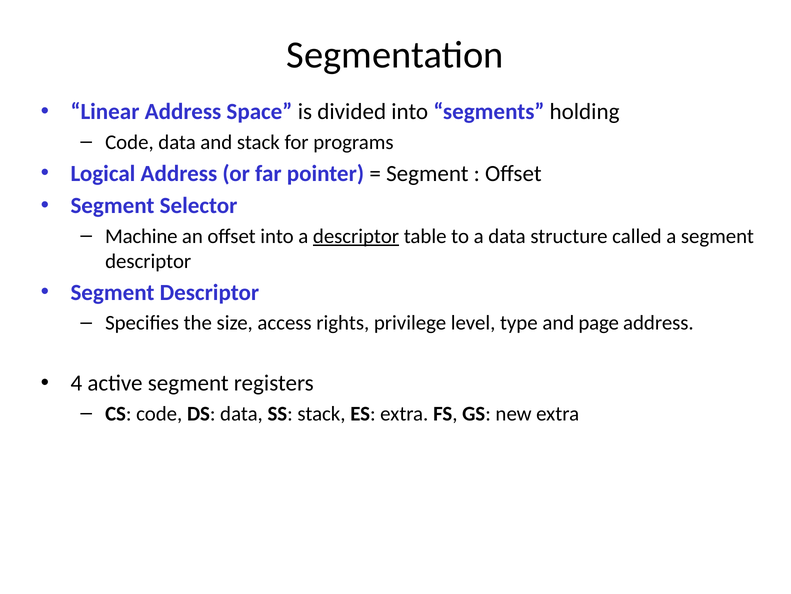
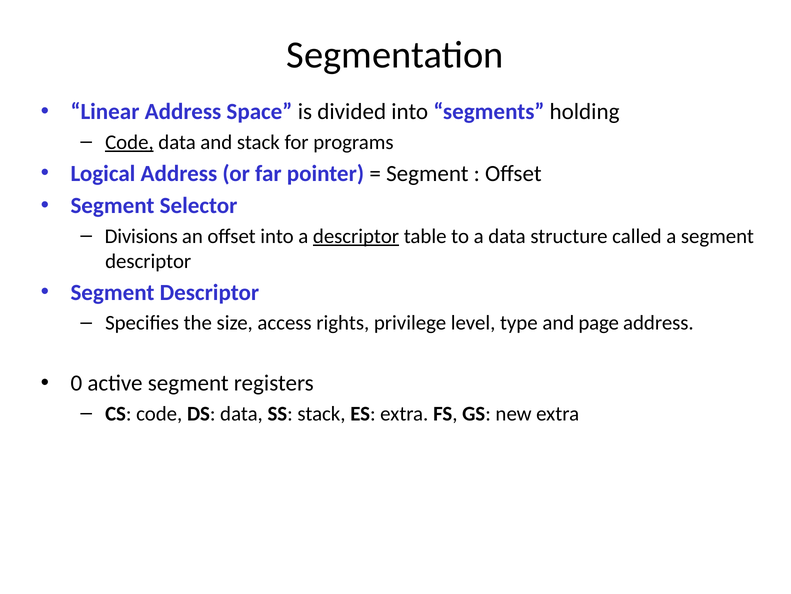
Code at (129, 142) underline: none -> present
Machine: Machine -> Divisions
4: 4 -> 0
